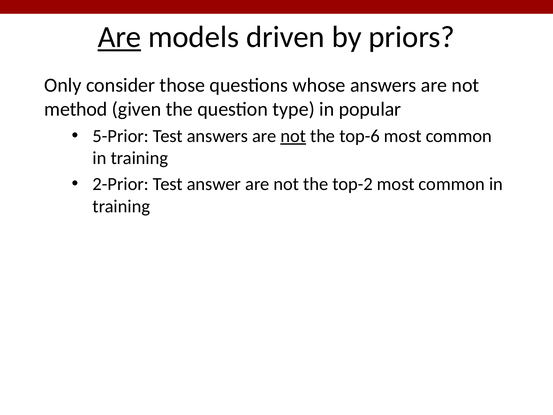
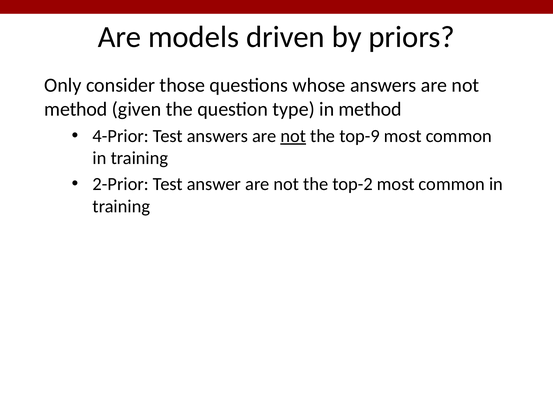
Are at (120, 37) underline: present -> none
in popular: popular -> method
5-Prior: 5-Prior -> 4-Prior
top-6: top-6 -> top-9
